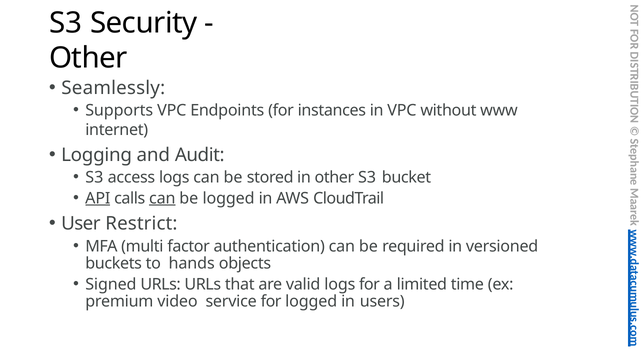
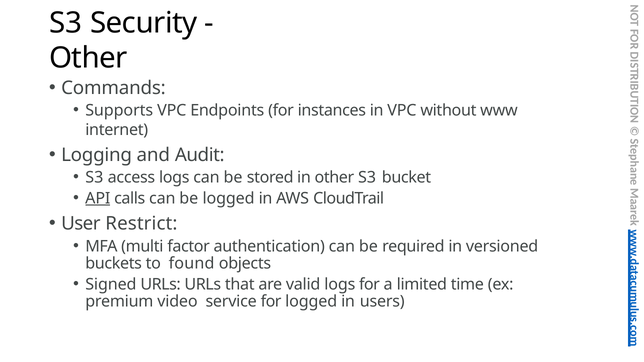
Seamlessly: Seamlessly -> Commands
can at (162, 198) underline: present -> none
hands: hands -> found
